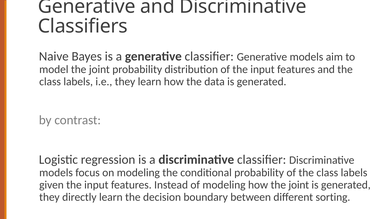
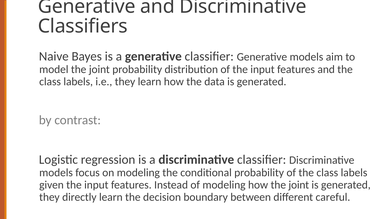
sorting: sorting -> careful
